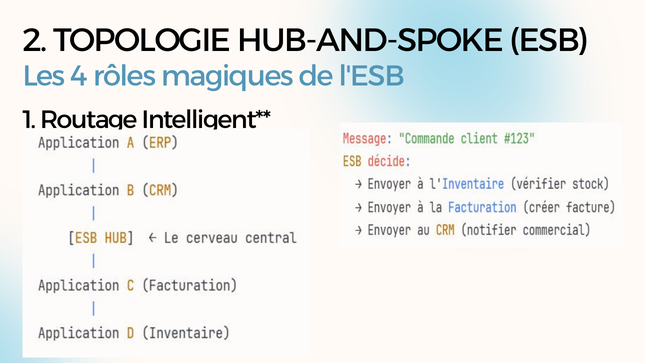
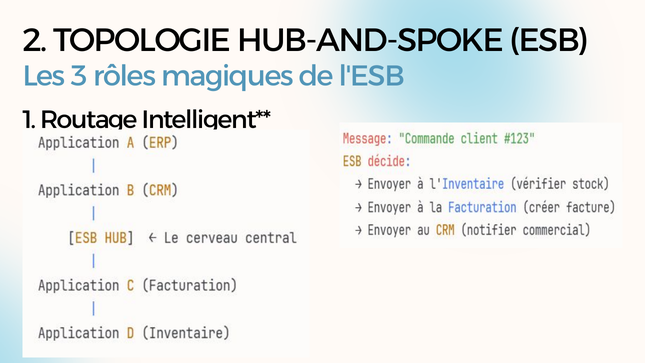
4: 4 -> 3
